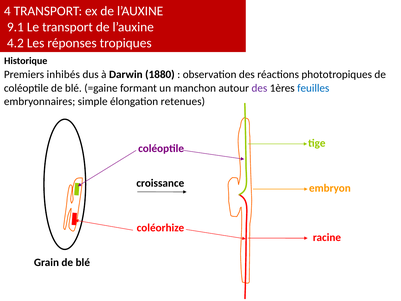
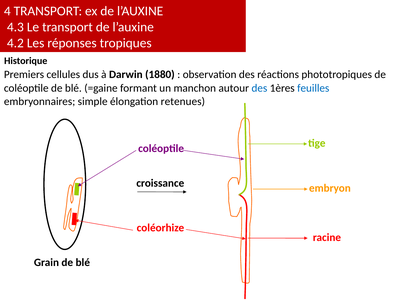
9.1: 9.1 -> 4.3
inhibés: inhibés -> cellules
des at (259, 88) colour: purple -> blue
